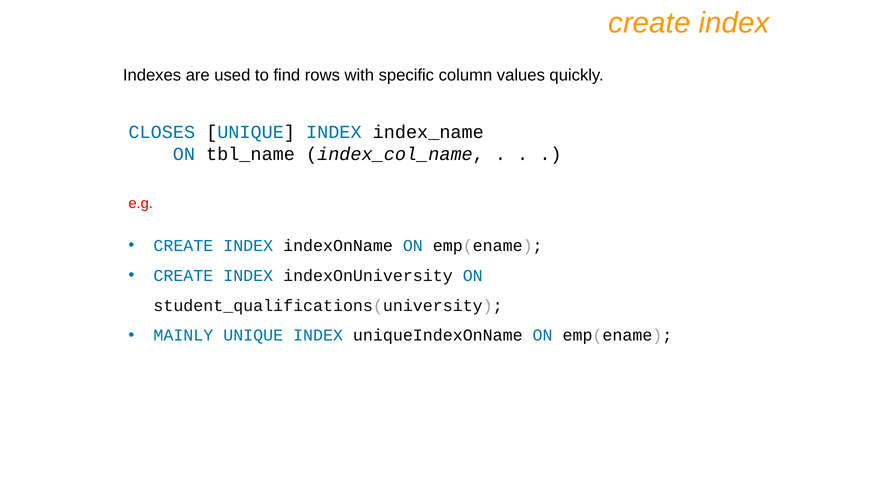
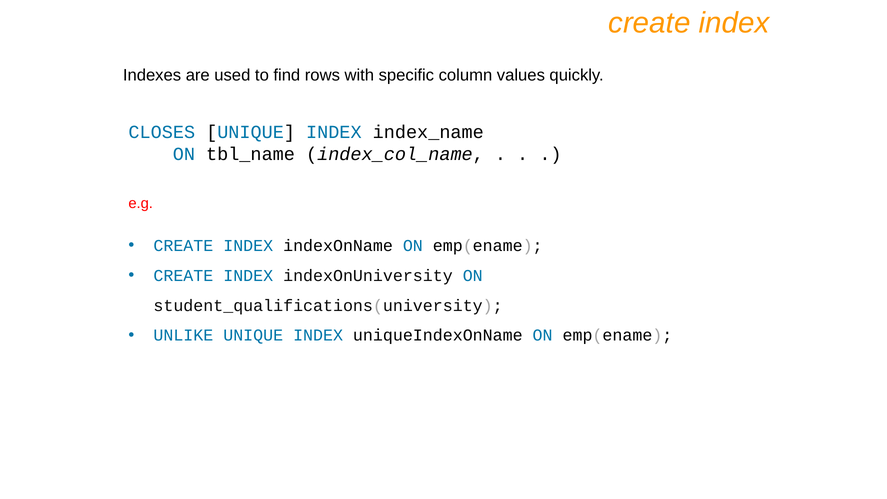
MAINLY: MAINLY -> UNLIKE
